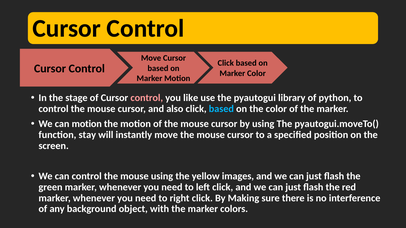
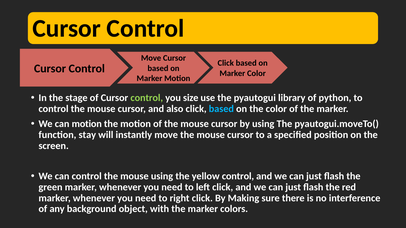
control at (147, 98) colour: pink -> light green
like: like -> size
yellow images: images -> control
